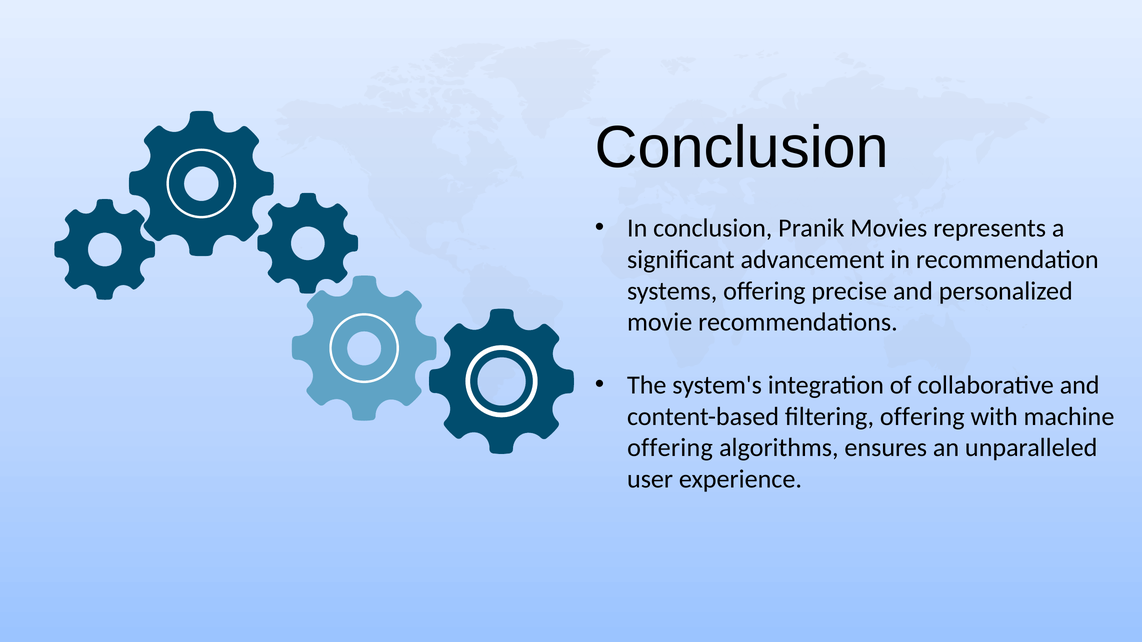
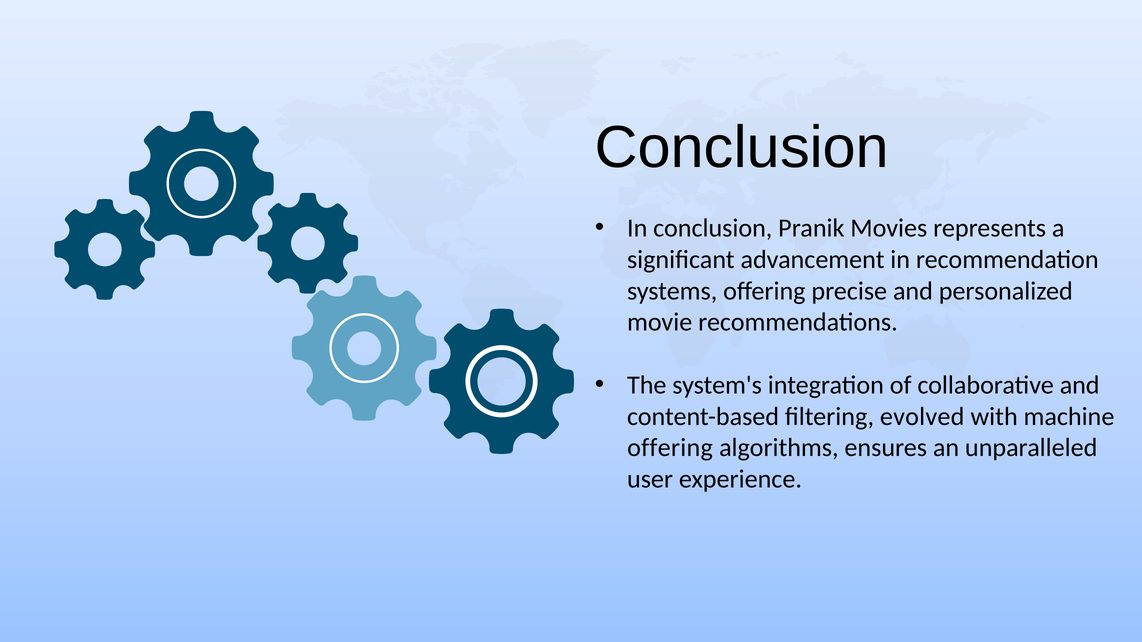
filtering offering: offering -> evolved
